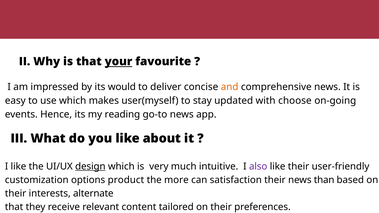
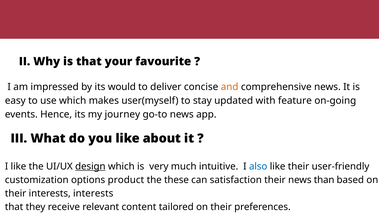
your underline: present -> none
choose: choose -> feature
reading: reading -> journey
also colour: purple -> blue
more: more -> these
interests alternate: alternate -> interests
